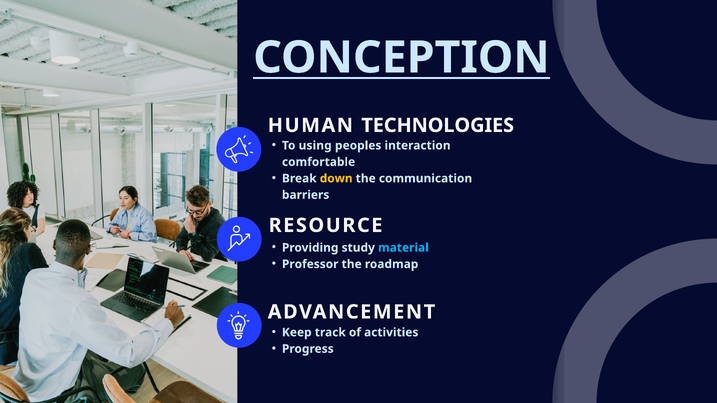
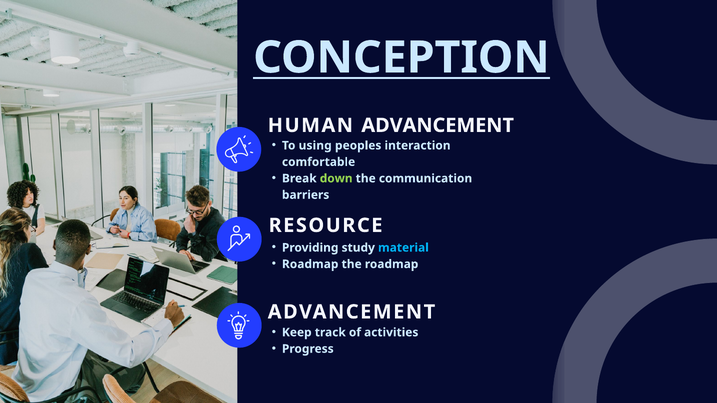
HUMAN TECHNOLOGIES: TECHNOLOGIES -> ADVANCEMENT
down colour: yellow -> light green
Professor at (310, 264): Professor -> Roadmap
